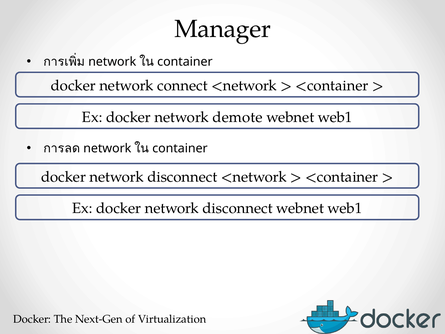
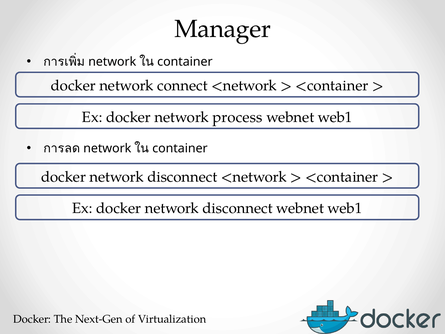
demote: demote -> process
